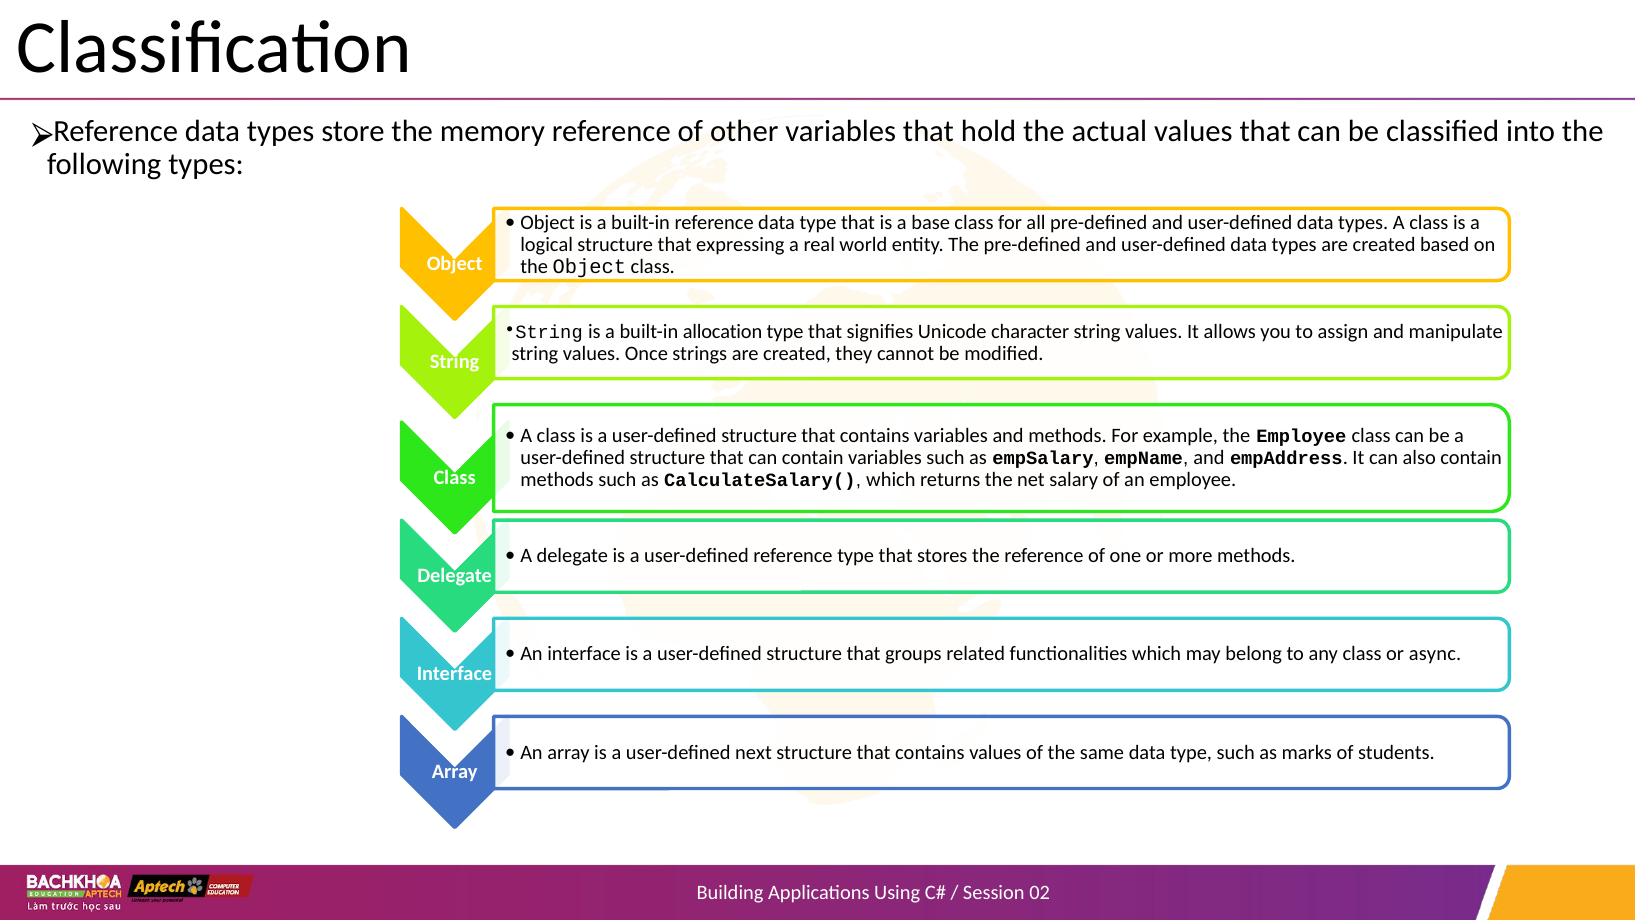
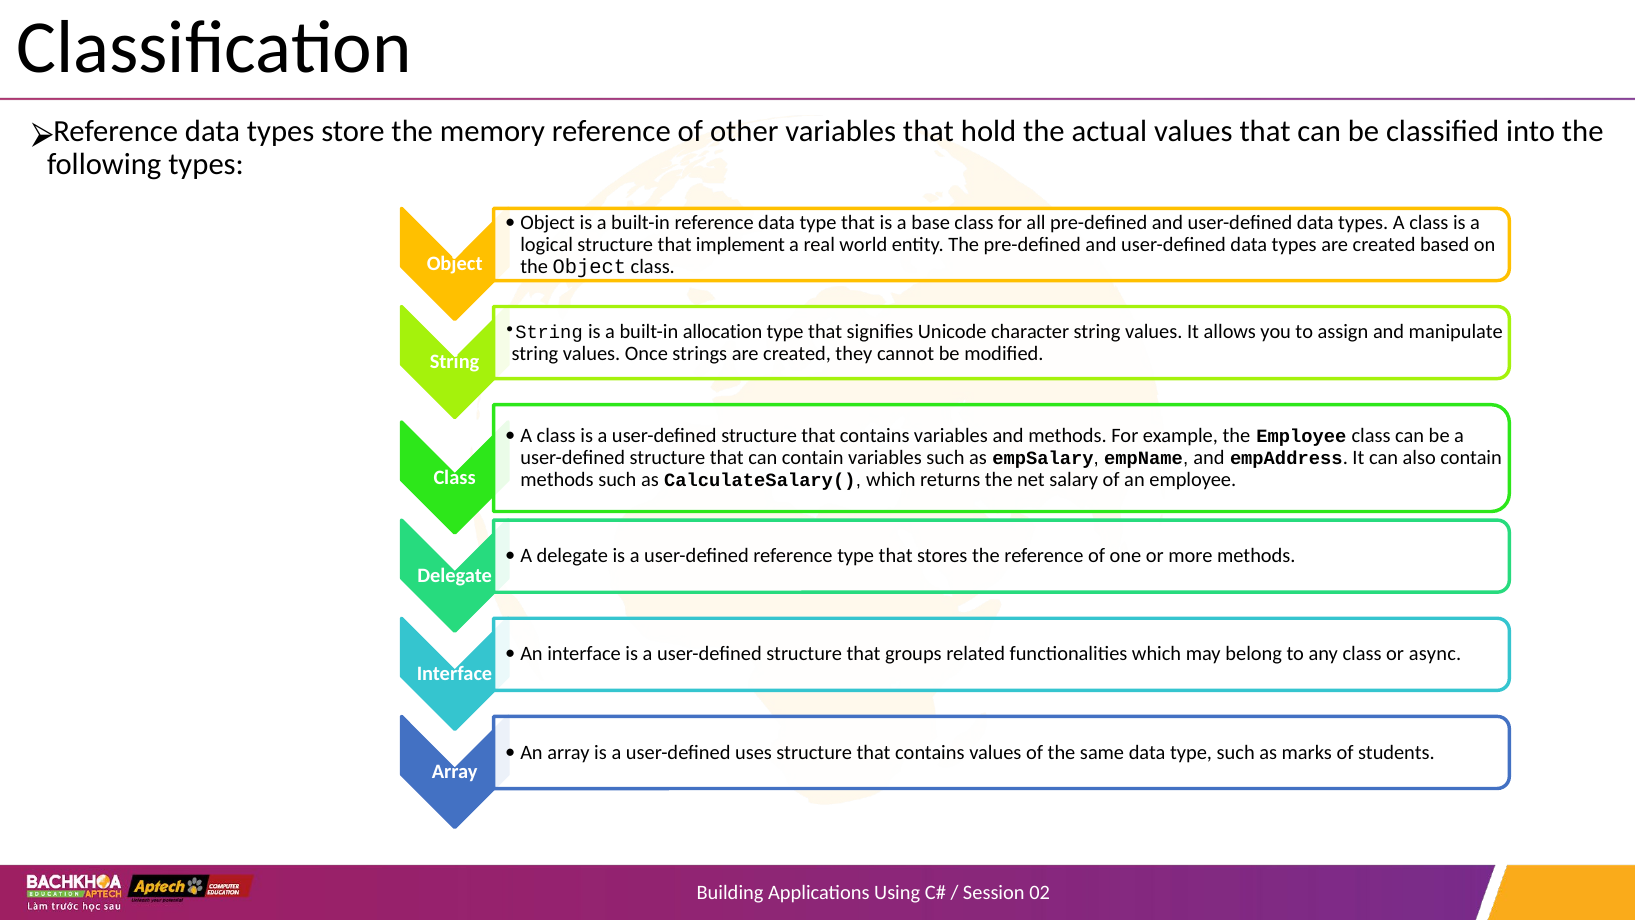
expressing: expressing -> implement
next: next -> uses
